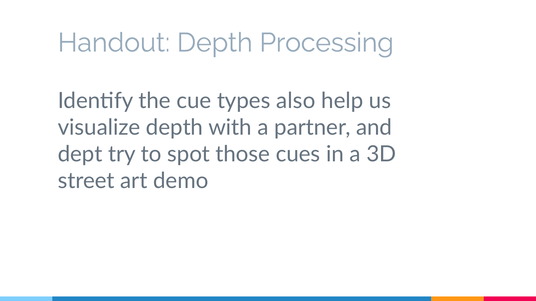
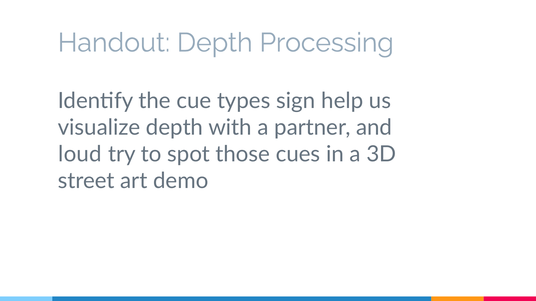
also: also -> sign
dept: dept -> loud
